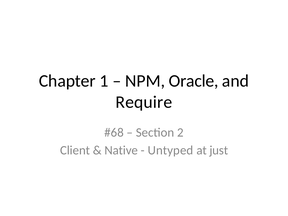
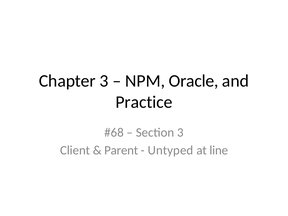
Chapter 1: 1 -> 3
Require: Require -> Practice
Section 2: 2 -> 3
Native: Native -> Parent
just: just -> line
